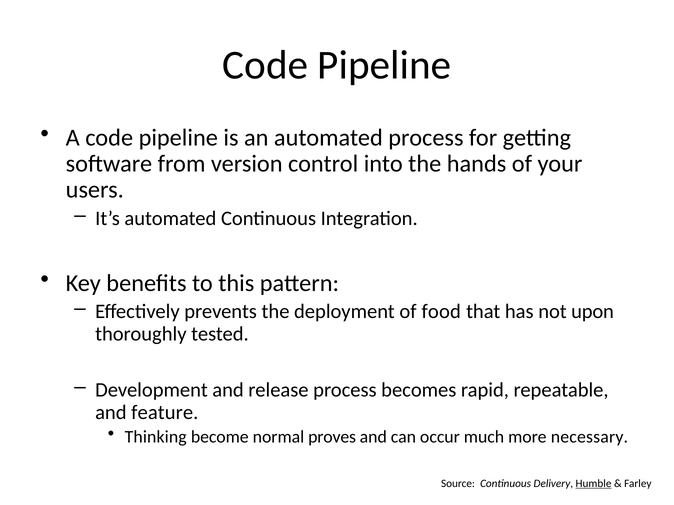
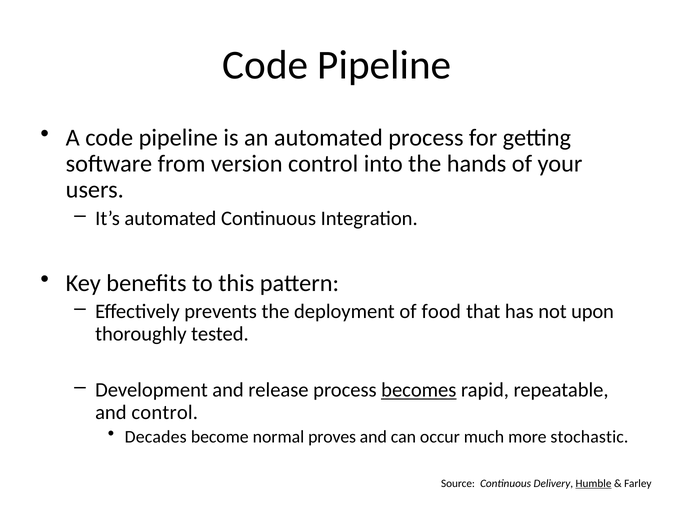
becomes underline: none -> present
and feature: feature -> control
Thinking: Thinking -> Decades
necessary: necessary -> stochastic
